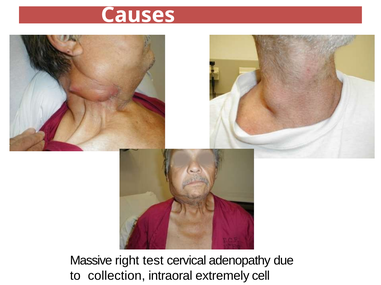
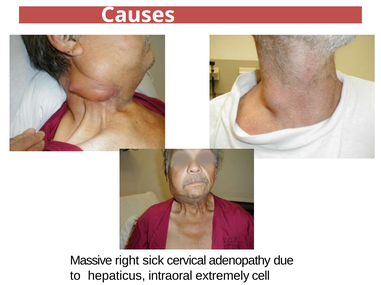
test: test -> sick
collection: collection -> hepaticus
